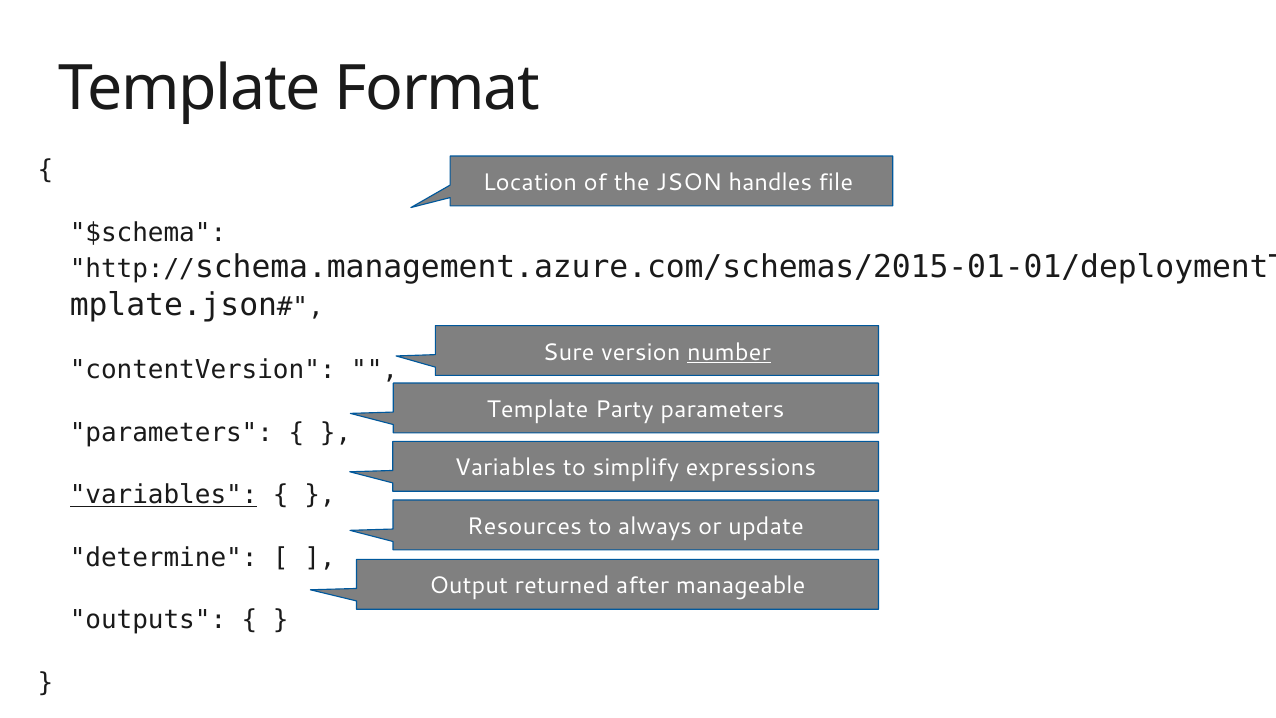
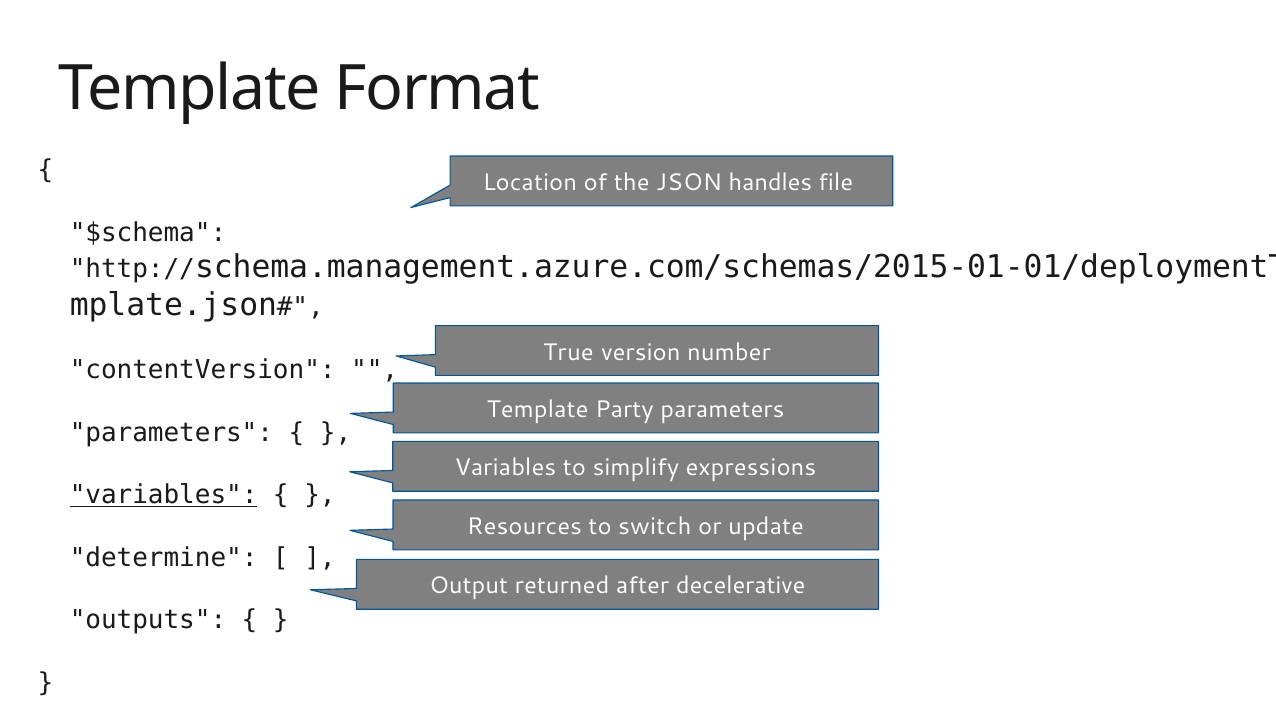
Sure: Sure -> True
number underline: present -> none
always: always -> switch
manageable: manageable -> decelerative
